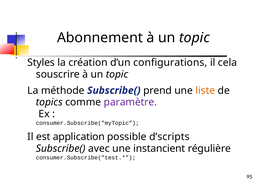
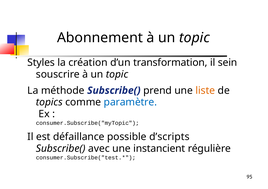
configurations: configurations -> transformation
cela: cela -> sein
paramètre colour: purple -> blue
application: application -> défaillance
